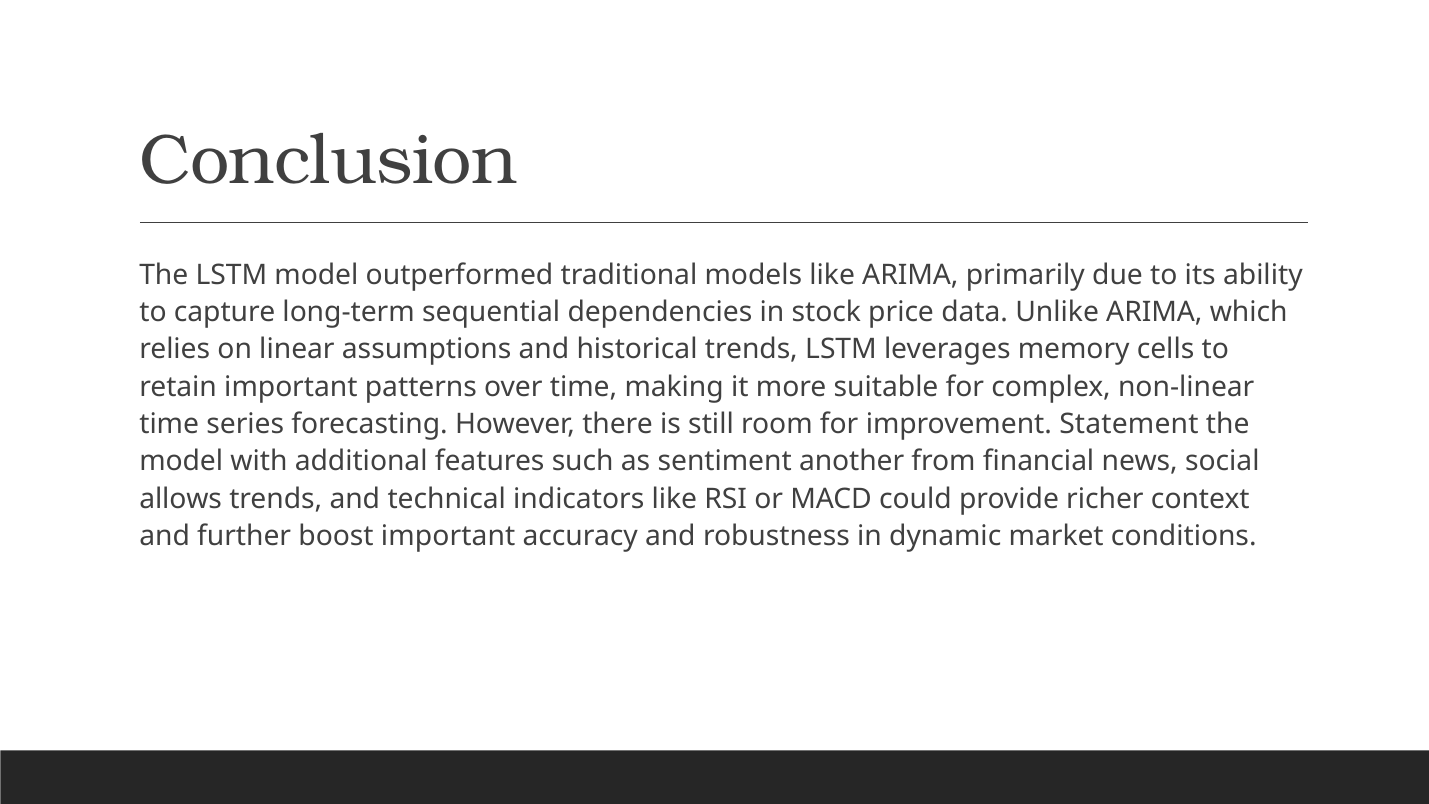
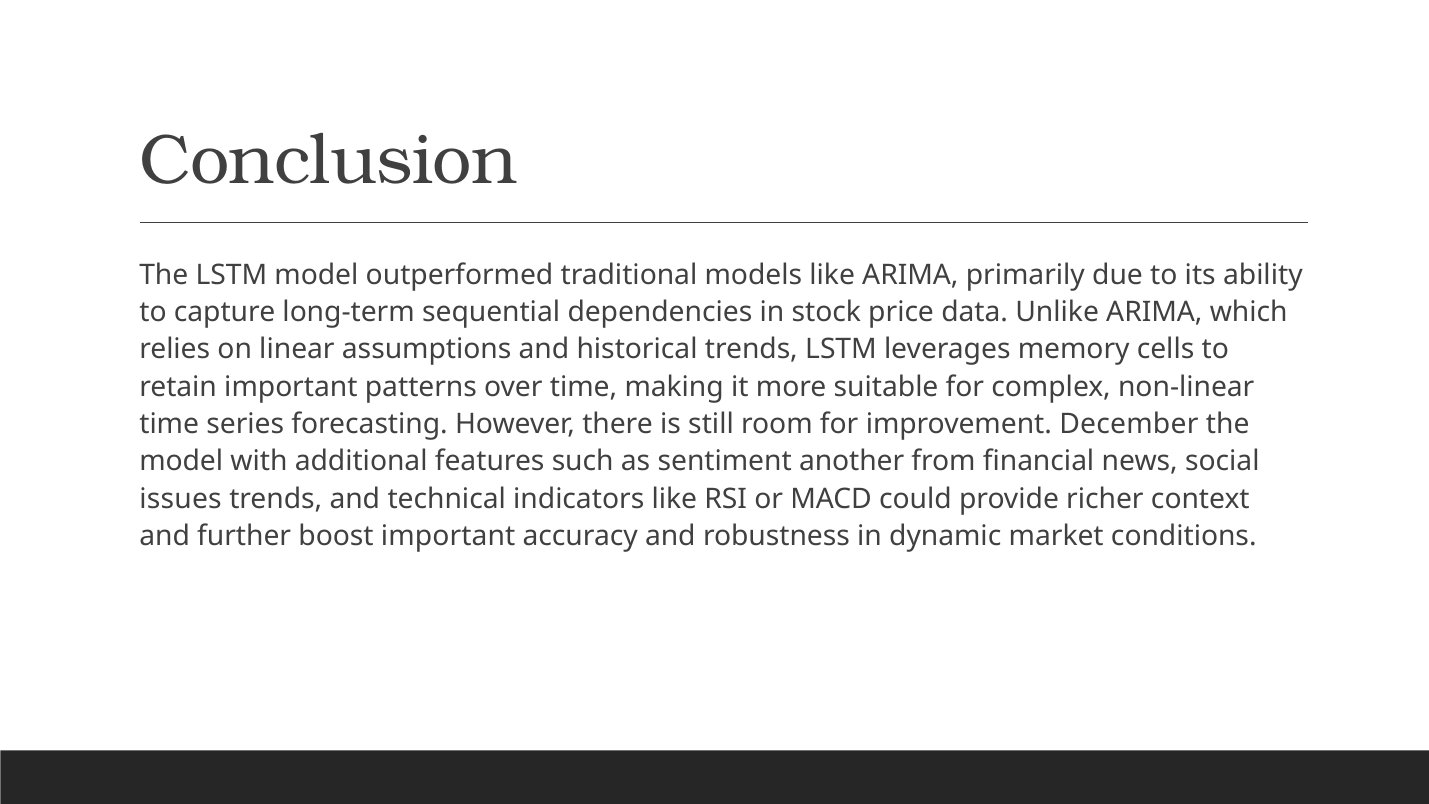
Statement: Statement -> December
allows: allows -> issues
